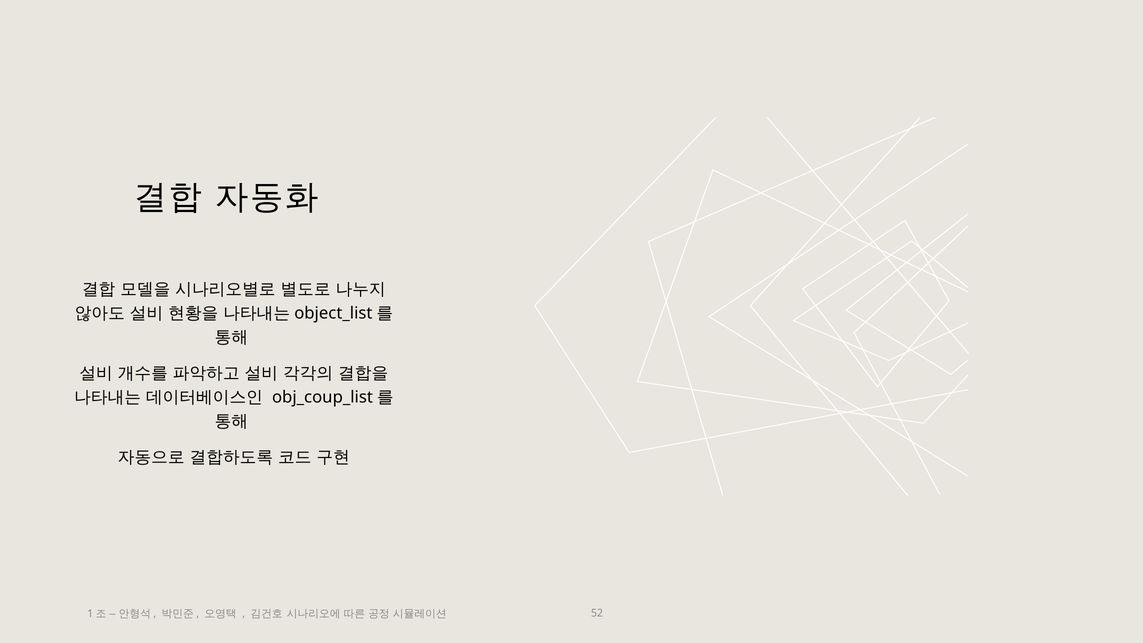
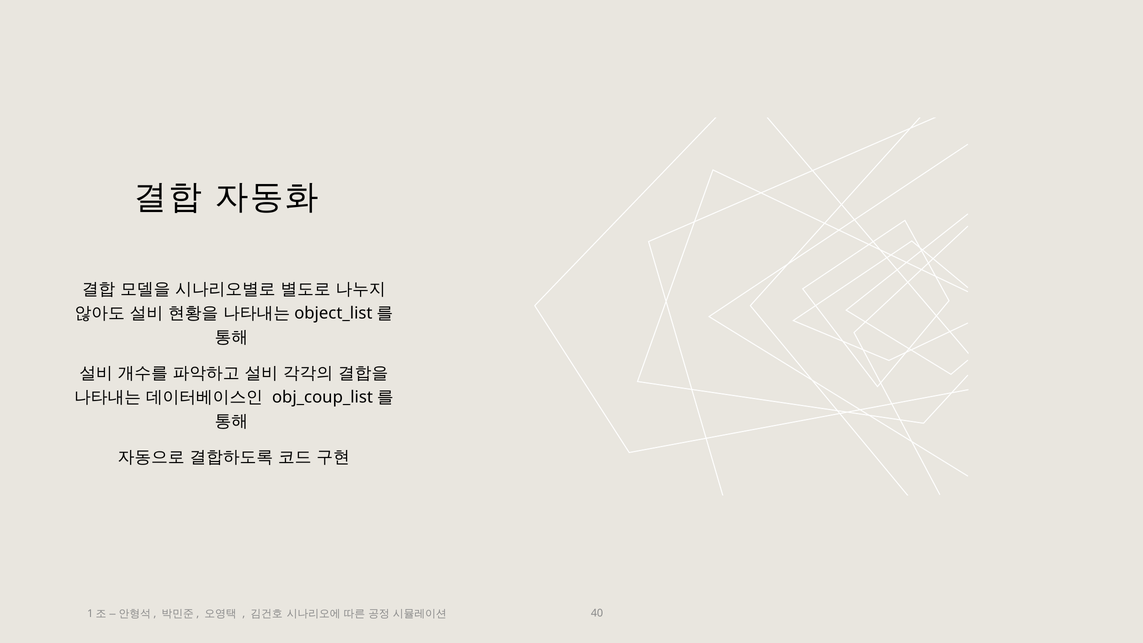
52: 52 -> 40
